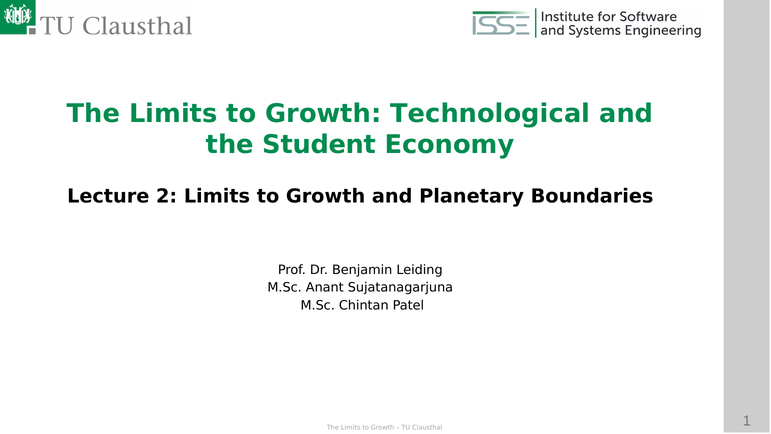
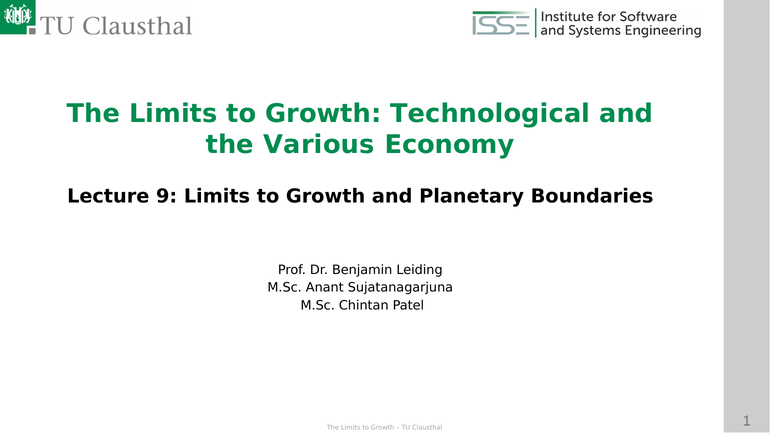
Student: Student -> Various
2: 2 -> 9
